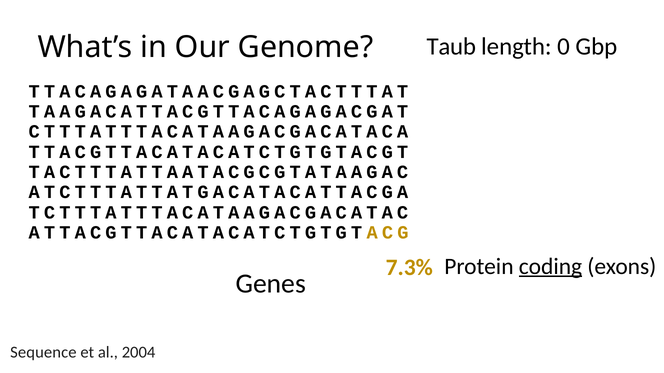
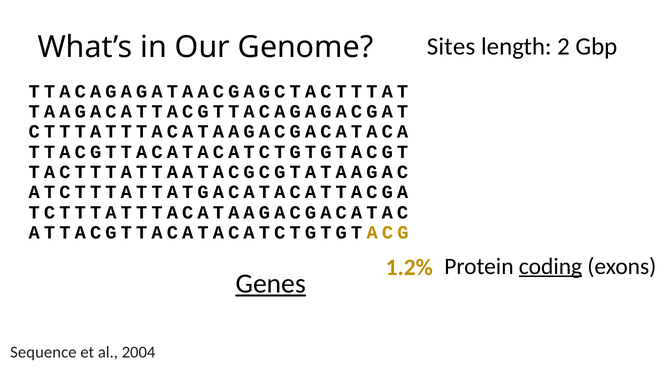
Taub: Taub -> Sites
0: 0 -> 2
7.3%: 7.3% -> 1.2%
Genes underline: none -> present
